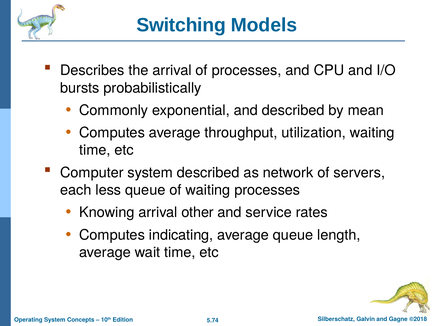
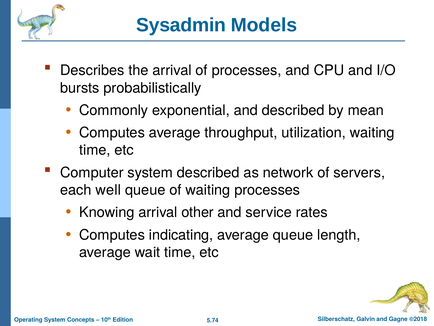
Switching: Switching -> Sysadmin
less: less -> well
